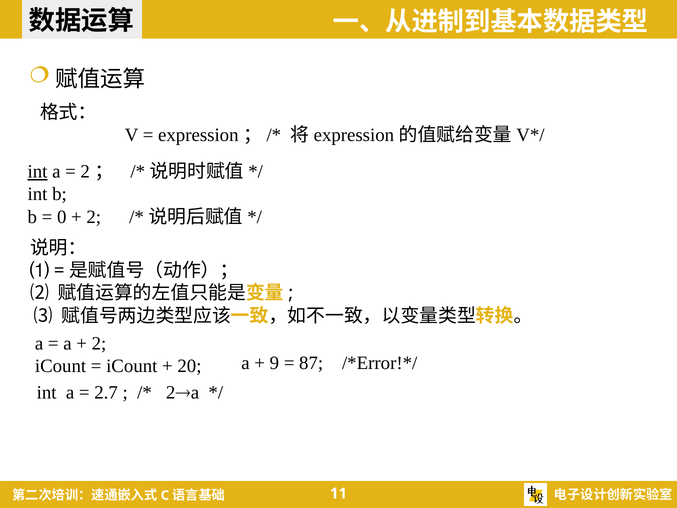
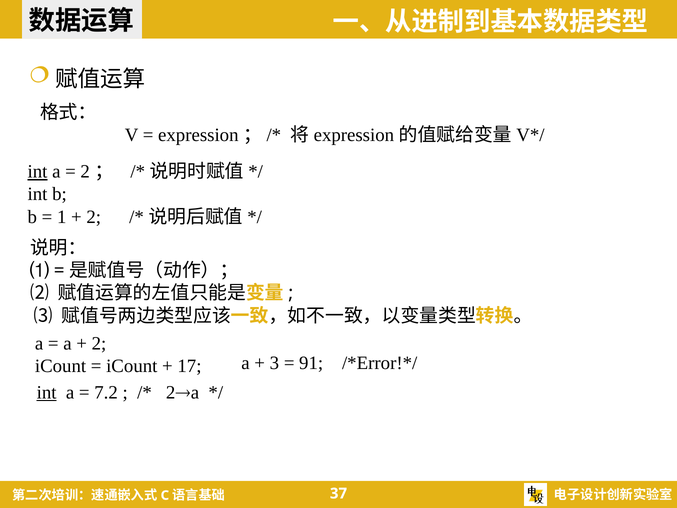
0: 0 -> 1
20: 20 -> 17
9: 9 -> 3
87: 87 -> 91
int at (47, 392) underline: none -> present
2.7: 2.7 -> 7.2
11: 11 -> 37
